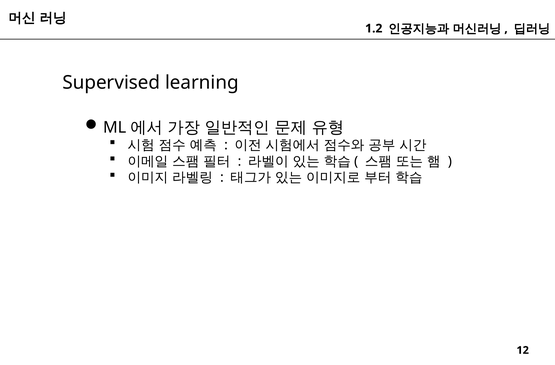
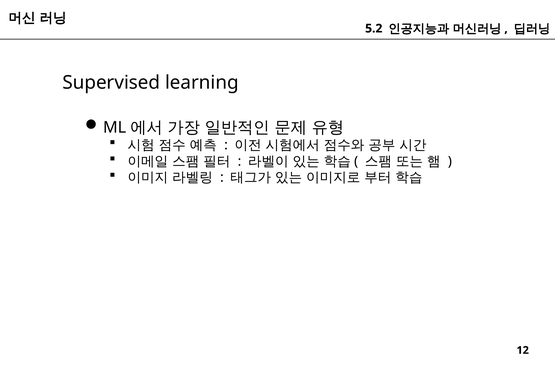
1.2: 1.2 -> 5.2
